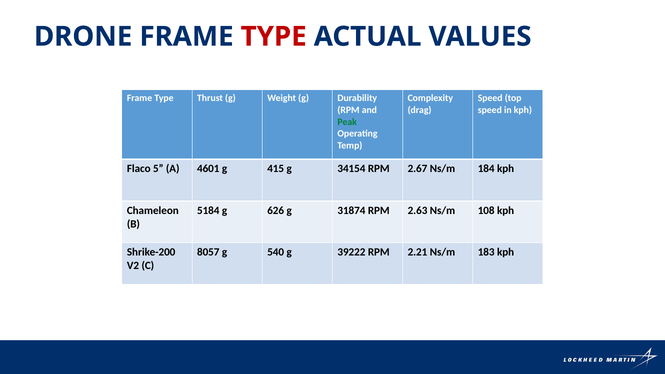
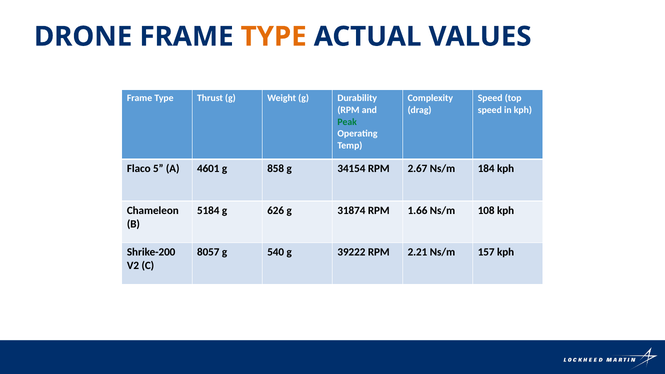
TYPE at (274, 37) colour: red -> orange
415: 415 -> 858
2.63: 2.63 -> 1.66
183: 183 -> 157
